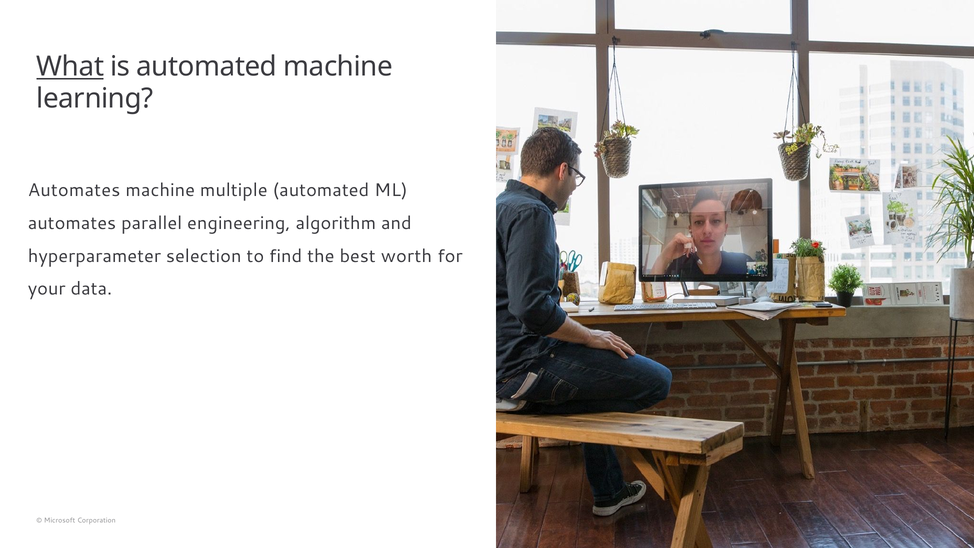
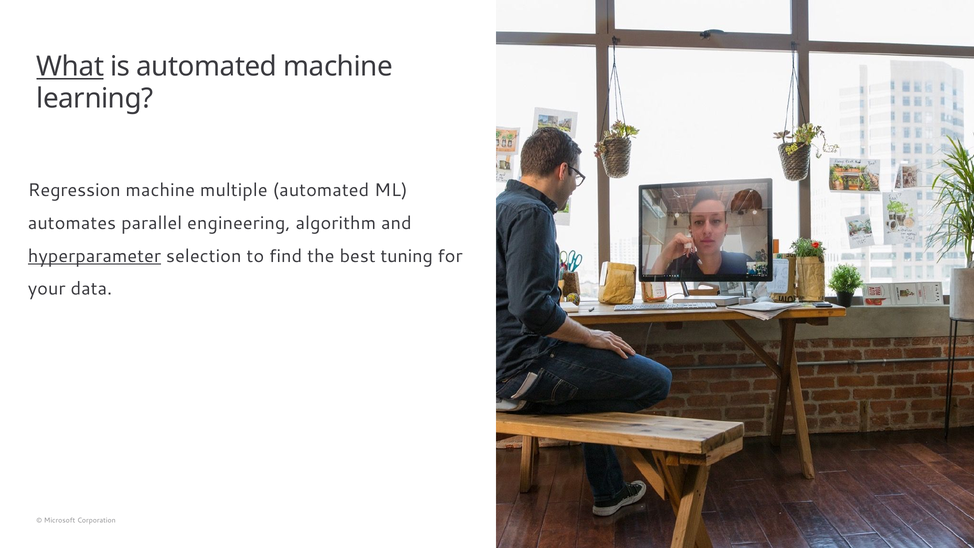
Automates at (74, 190): Automates -> Regression
hyperparameter underline: none -> present
worth: worth -> tuning
